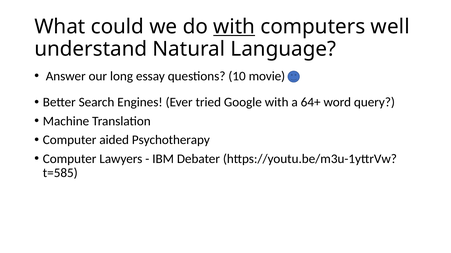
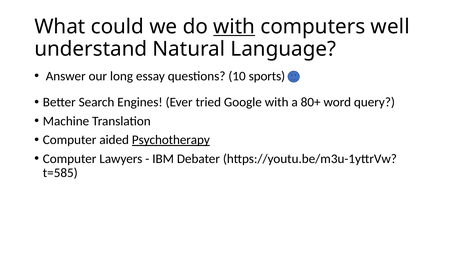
movie: movie -> sports
64+: 64+ -> 80+
Psychotherapy underline: none -> present
